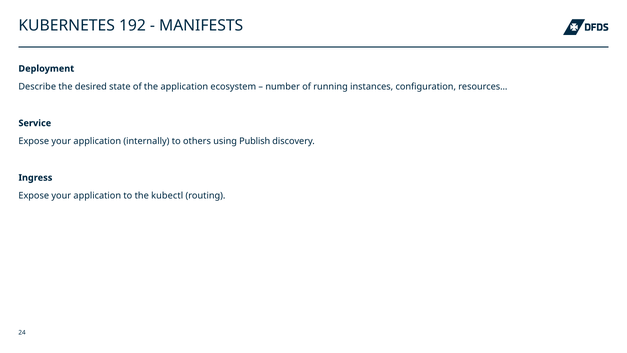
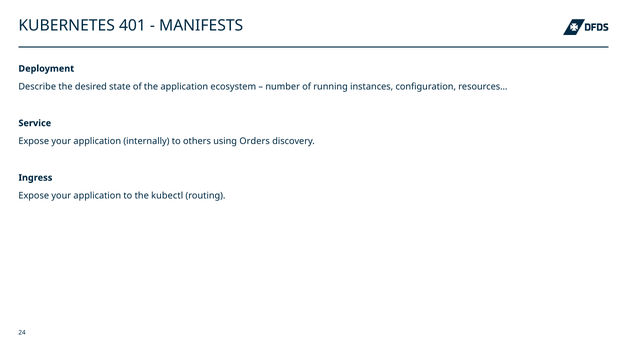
192: 192 -> 401
Publish: Publish -> Orders
